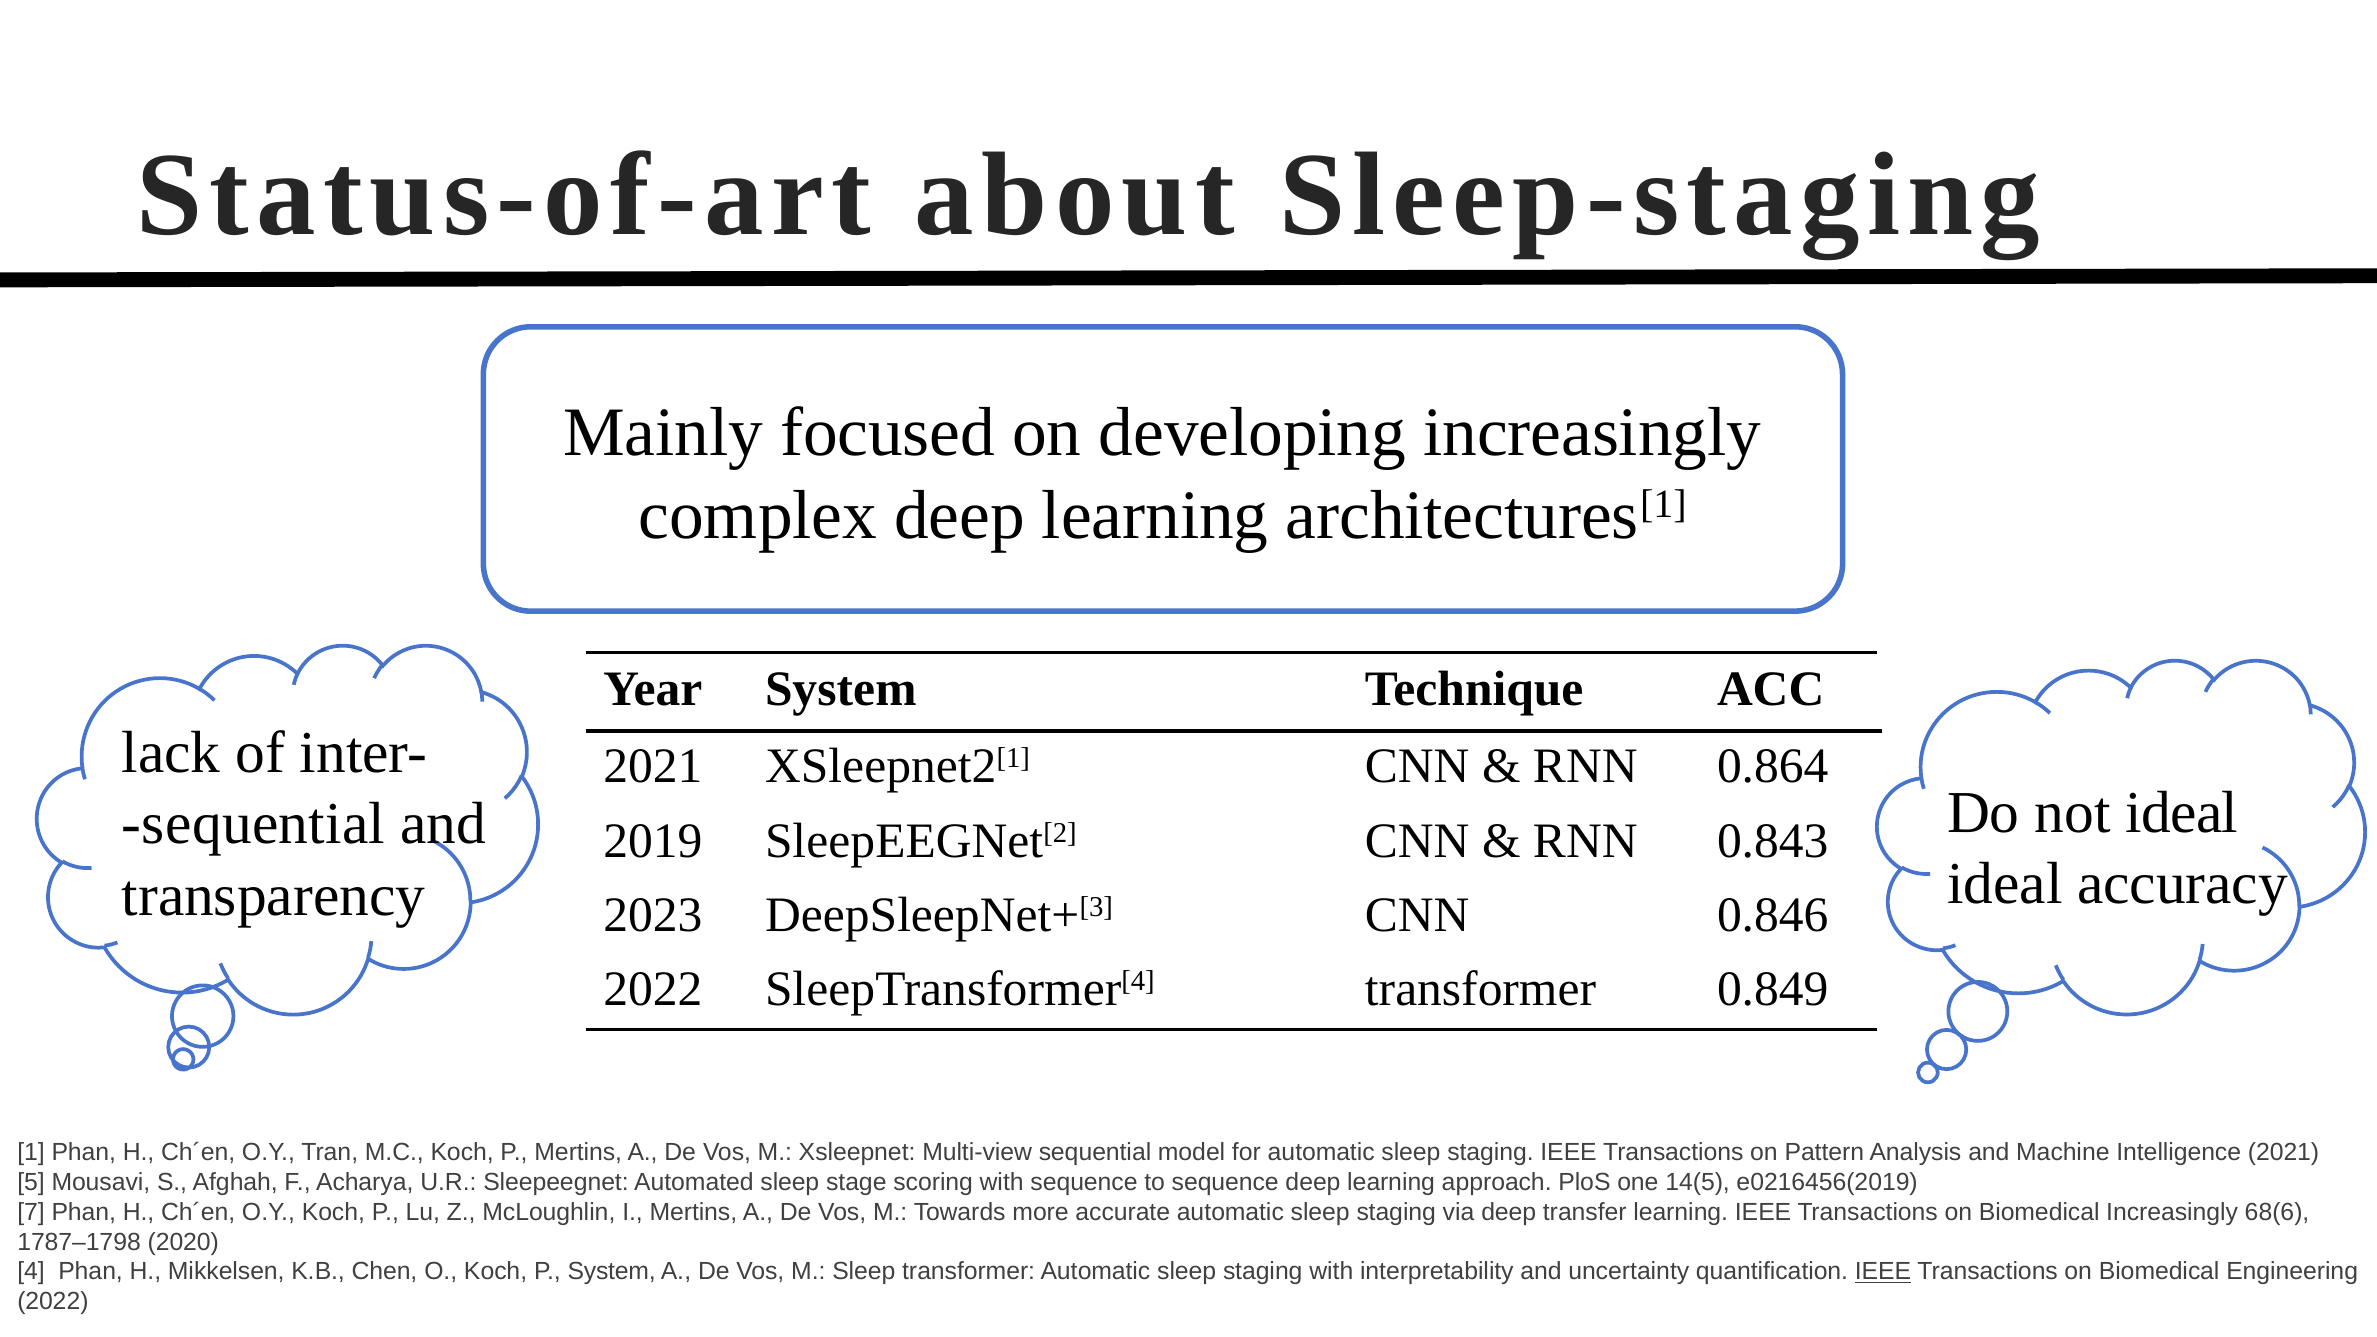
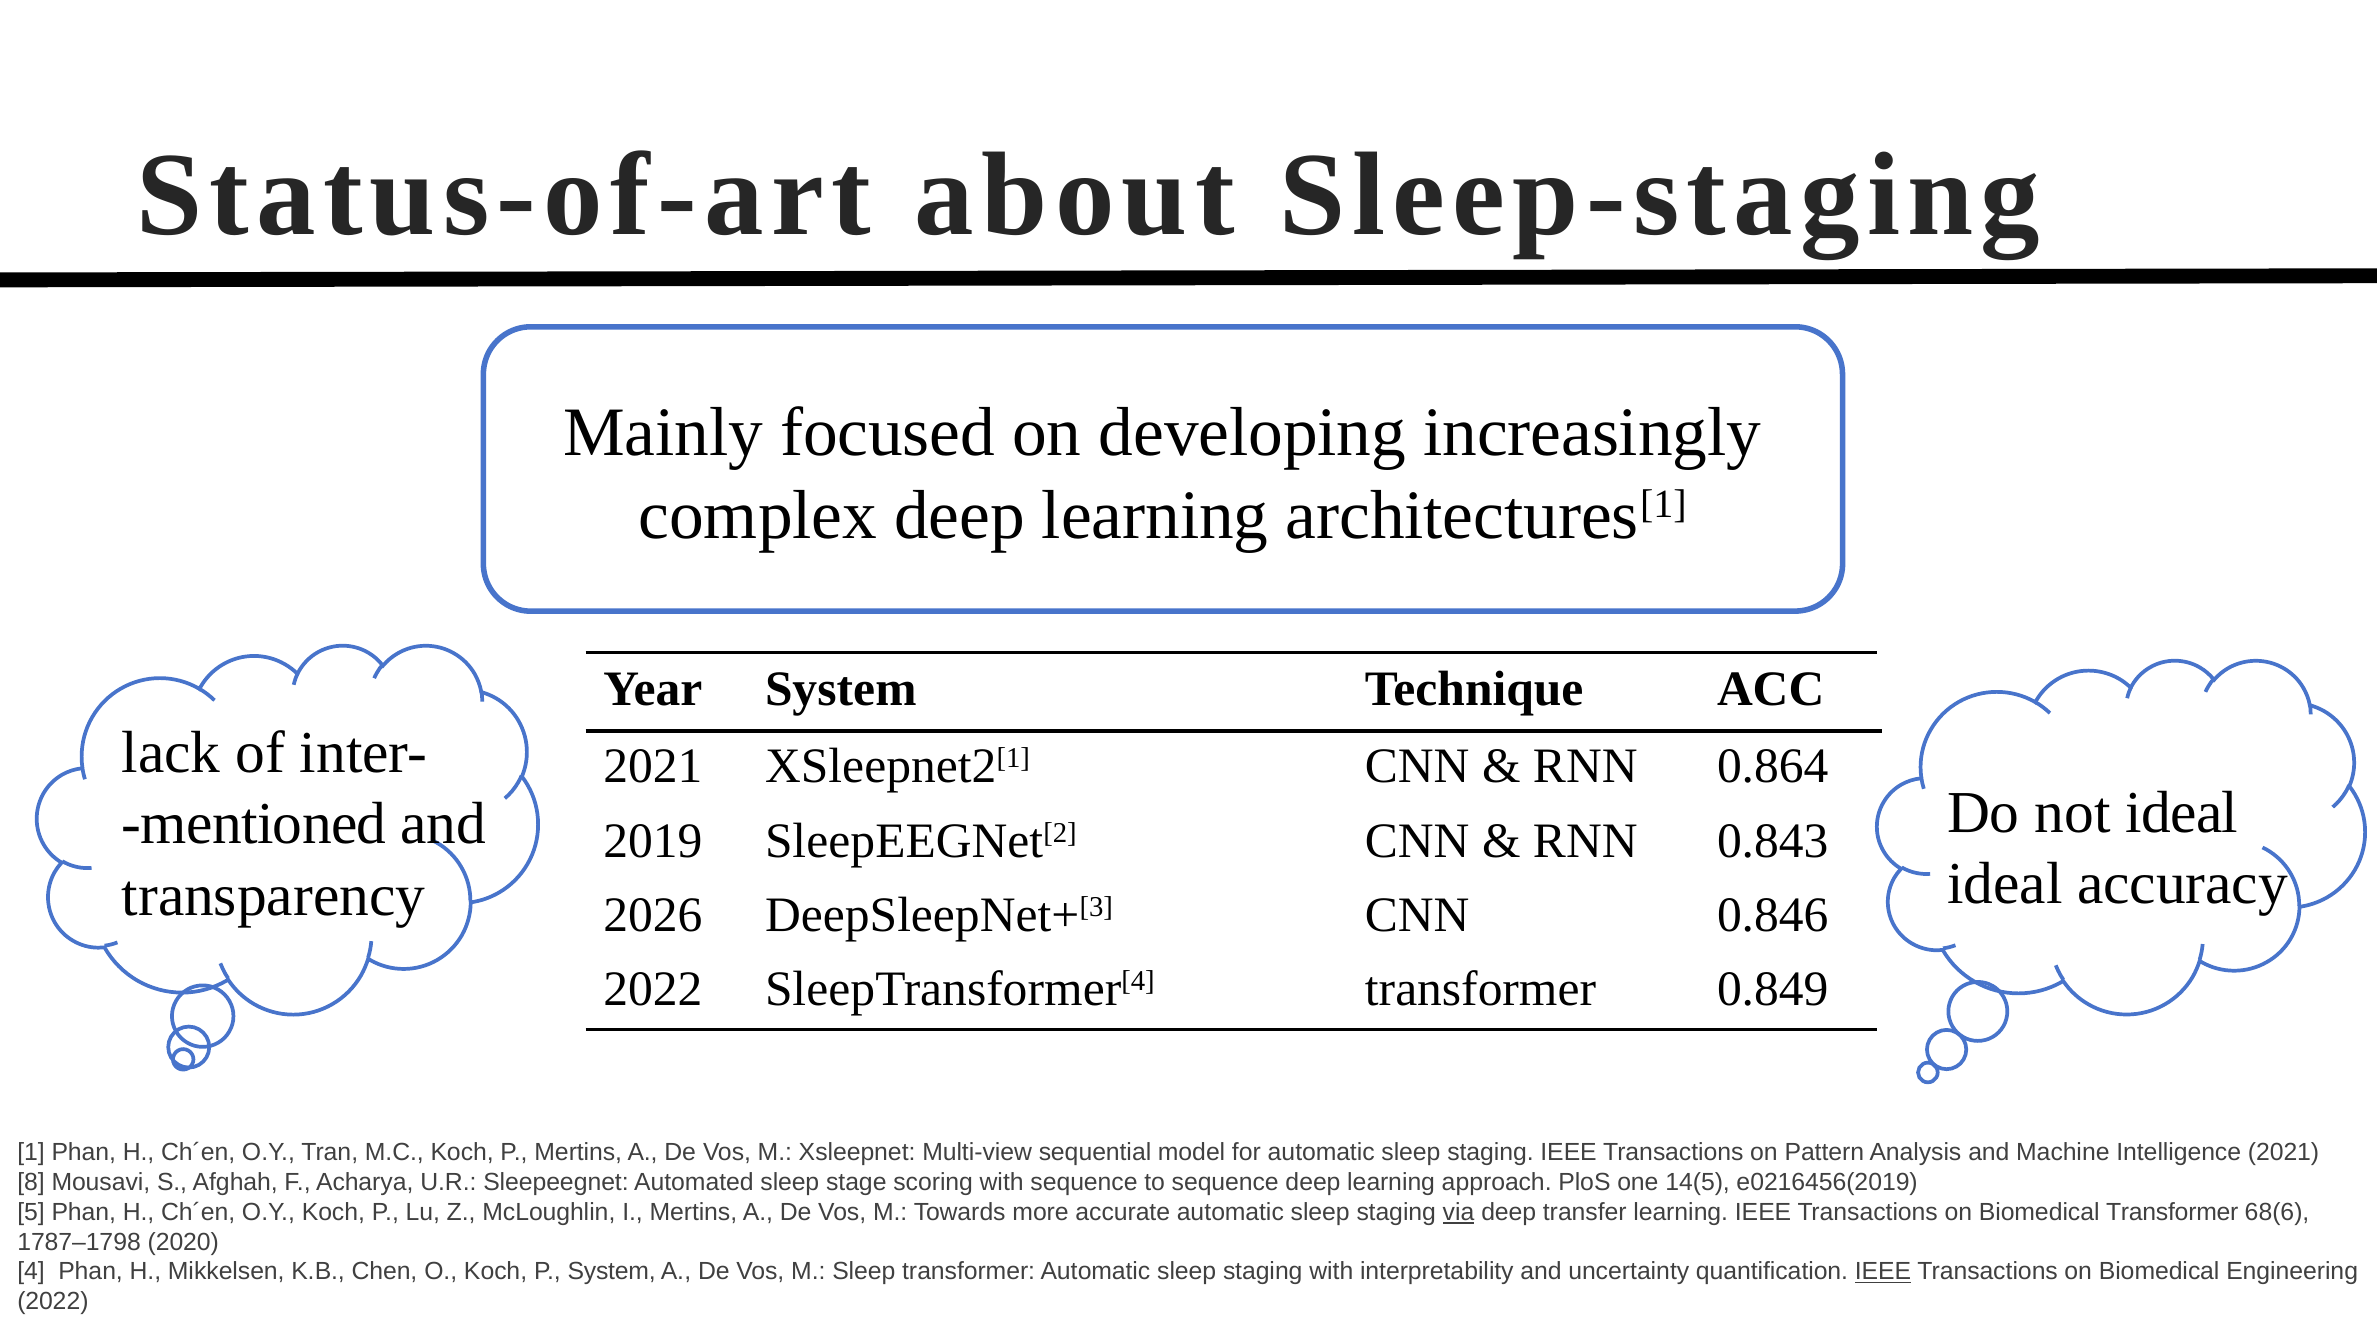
sequential at (254, 824): sequential -> mentioned
2023: 2023 -> 2026
5: 5 -> 8
7: 7 -> 5
via underline: none -> present
Biomedical Increasingly: Increasingly -> Transformer
